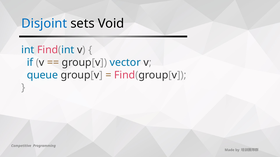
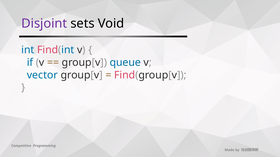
Disjoint colour: blue -> purple
vector: vector -> queue
queue: queue -> vector
